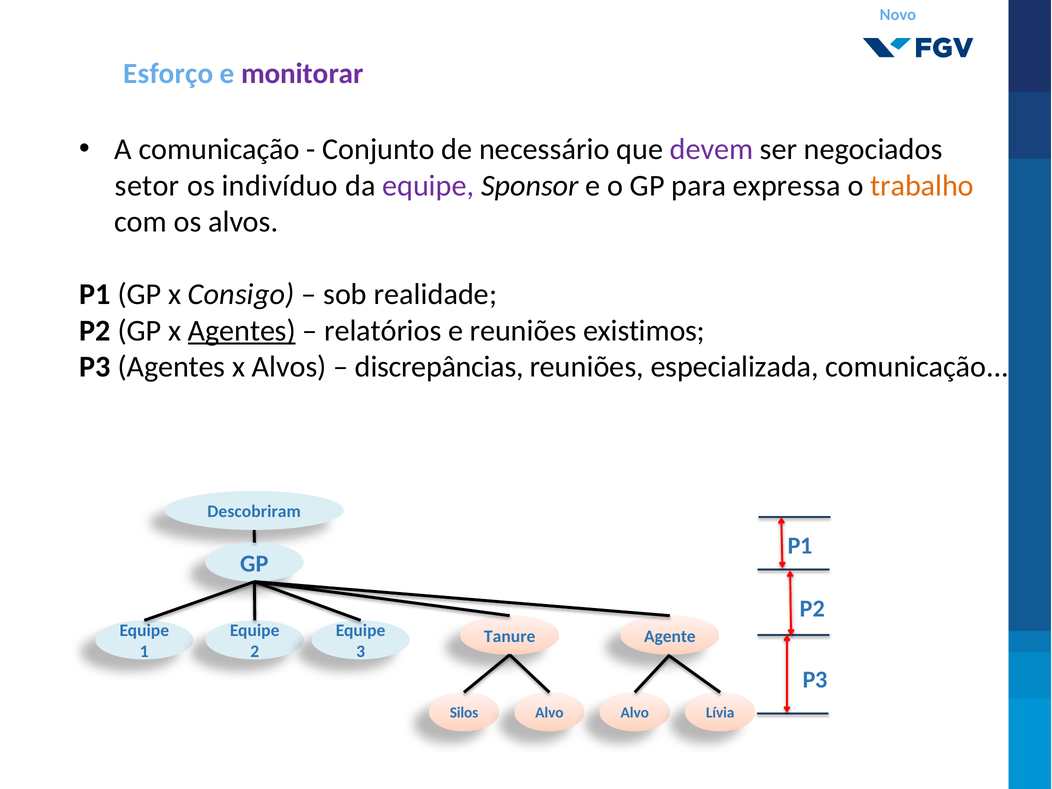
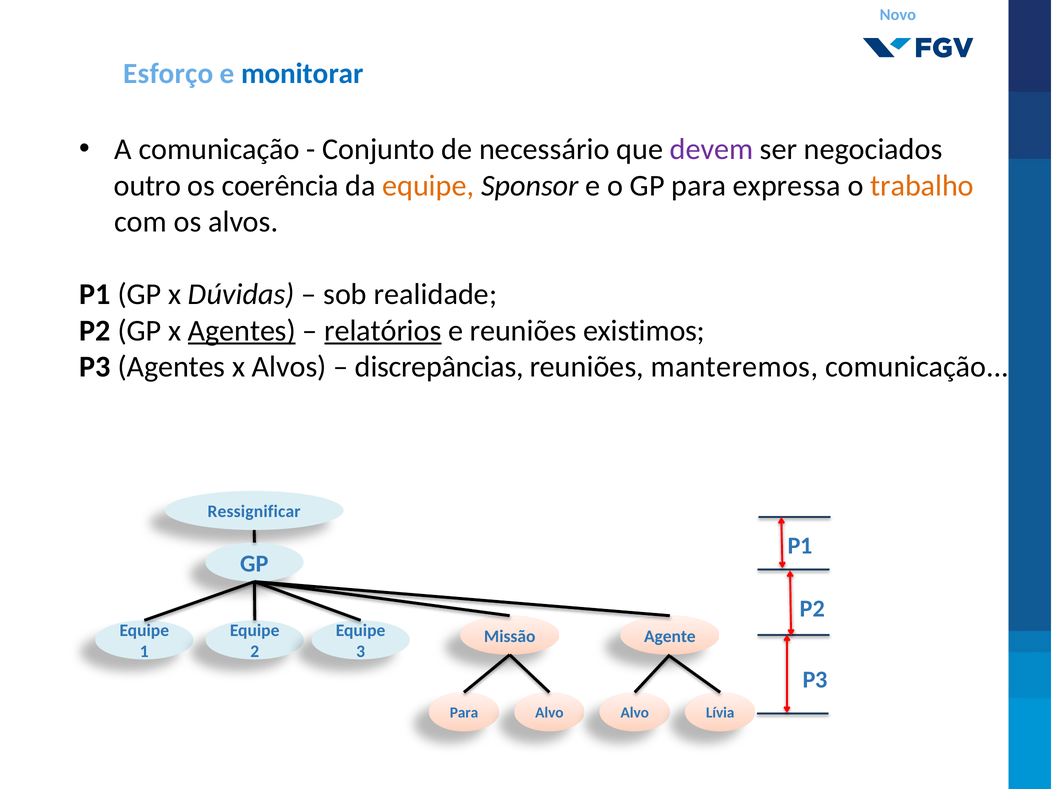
monitorar colour: purple -> blue
setor: setor -> outro
indivíduo: indivíduo -> coerência
equipe at (428, 186) colour: purple -> orange
Consigo: Consigo -> Dúvidas
relatórios underline: none -> present
especializada: especializada -> manteremos
Descobriram: Descobriram -> Ressignificar
Tanure: Tanure -> Missão
Silos at (464, 713): Silos -> Para
